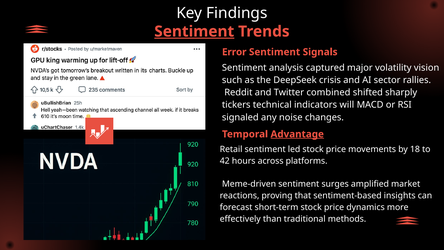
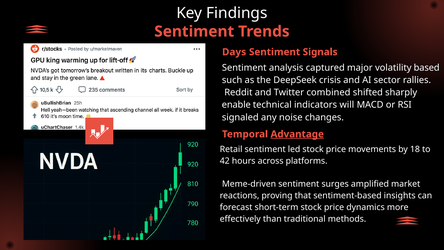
Sentiment at (194, 31) underline: present -> none
Error: Error -> Days
vision: vision -> based
tickers: tickers -> enable
